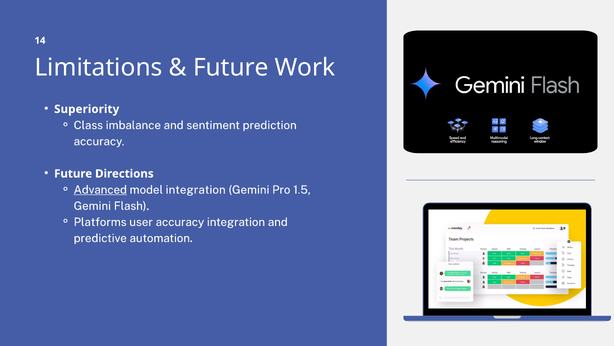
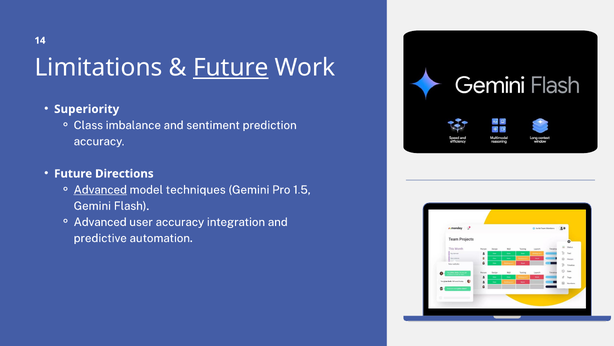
Future at (231, 68) underline: none -> present
model integration: integration -> techniques
Platforms at (100, 222): Platforms -> Advanced
